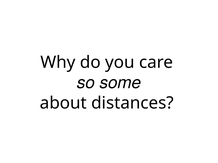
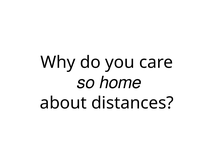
some: some -> home
